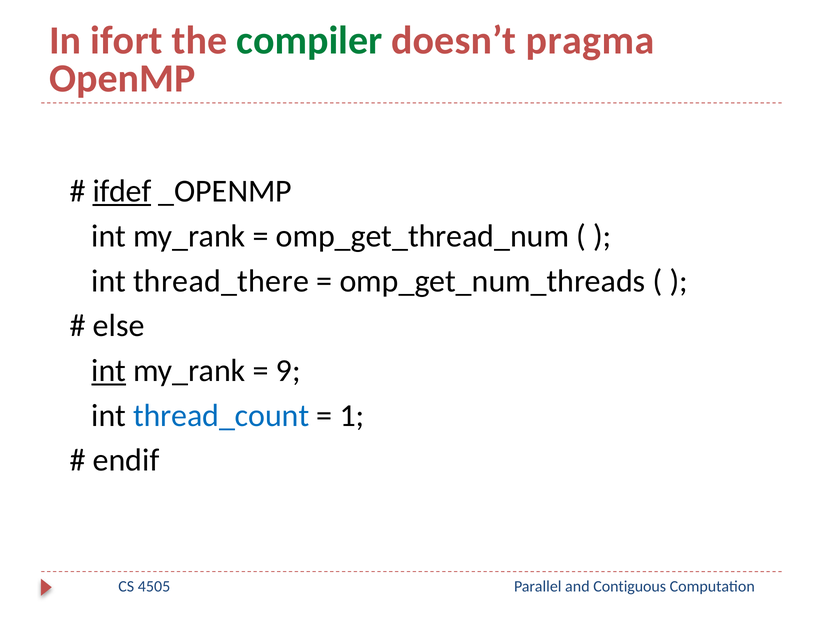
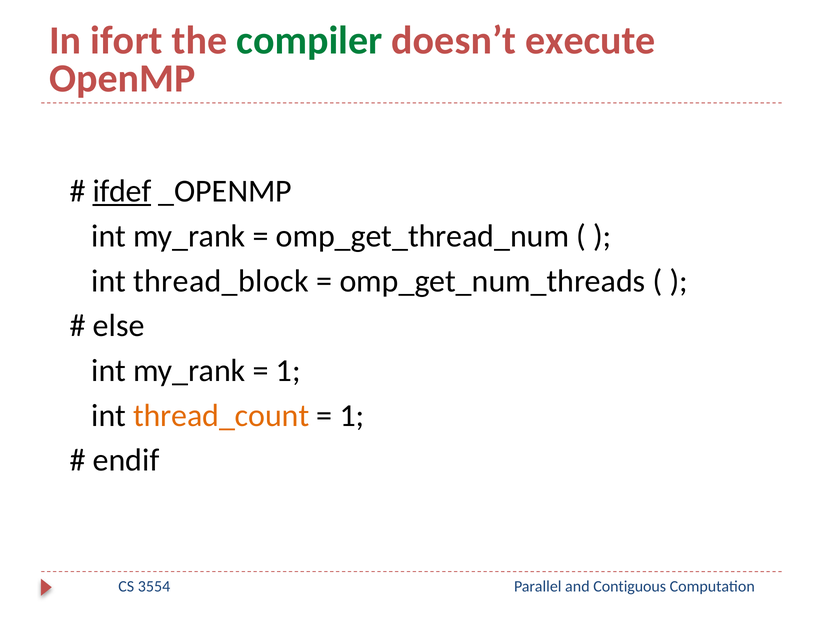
pragma: pragma -> execute
thread_there: thread_there -> thread_block
int at (109, 371) underline: present -> none
9 at (288, 371): 9 -> 1
thread_count colour: blue -> orange
4505: 4505 -> 3554
